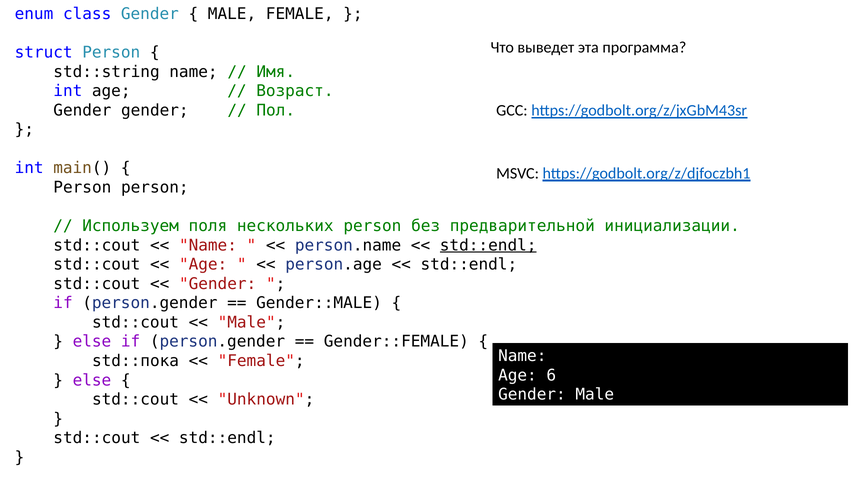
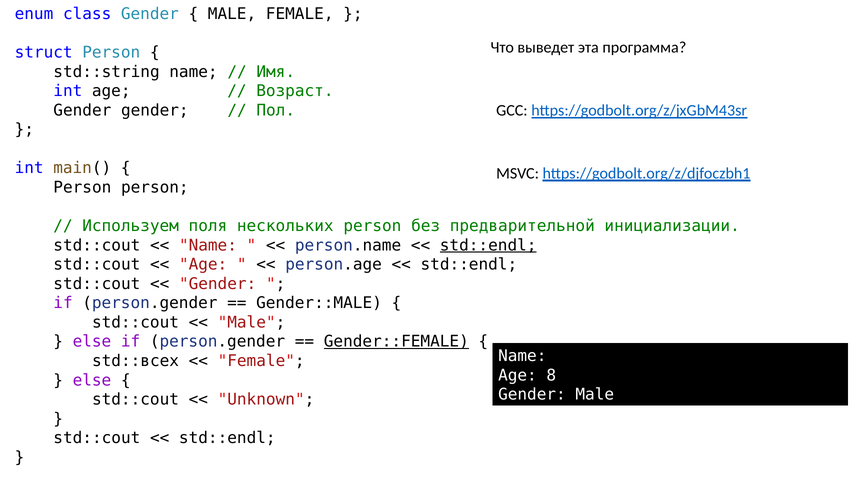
Gender::FEMALE underline: none -> present
std::пока: std::пока -> std::всех
6: 6 -> 8
